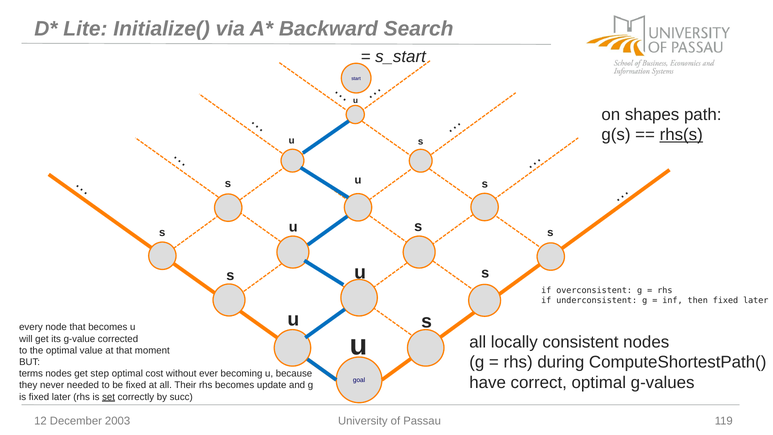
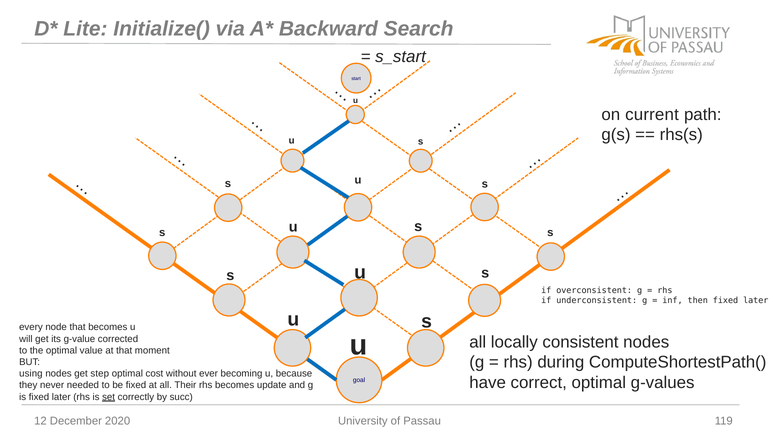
shapes: shapes -> current
rhs(s underline: present -> none
terms: terms -> using
2003: 2003 -> 2020
